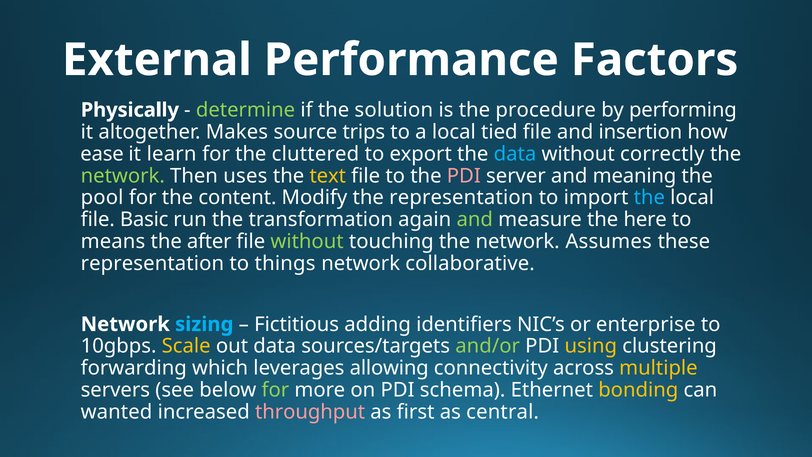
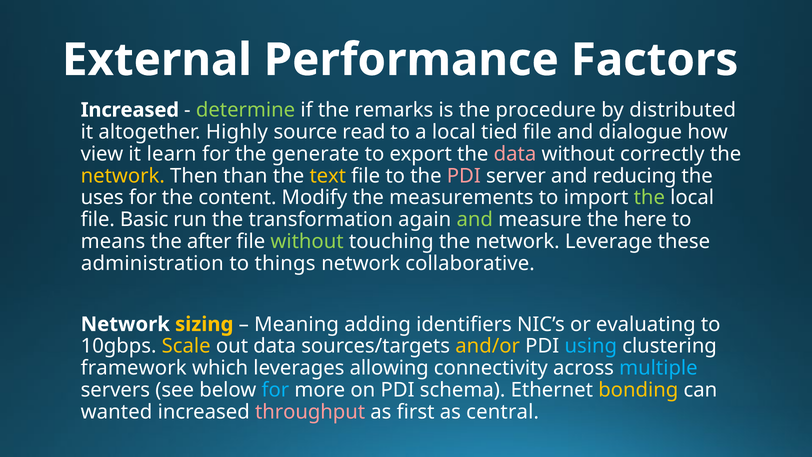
Physically at (130, 110): Physically -> Increased
solution: solution -> remarks
performing: performing -> distributed
Makes: Makes -> Highly
trips: trips -> read
insertion: insertion -> dialogue
ease: ease -> view
cluttered: cluttered -> generate
data at (515, 154) colour: light blue -> pink
network at (123, 176) colour: light green -> yellow
uses: uses -> than
meaning: meaning -> reducing
pool: pool -> uses
the representation: representation -> measurements
the at (649, 198) colour: light blue -> light green
Assumes: Assumes -> Leverage
representation at (152, 263): representation -> administration
sizing colour: light blue -> yellow
Fictitious: Fictitious -> Meaning
enterprise: enterprise -> evaluating
and/or colour: light green -> yellow
using colour: yellow -> light blue
forwarding: forwarding -> framework
multiple colour: yellow -> light blue
for at (275, 390) colour: light green -> light blue
